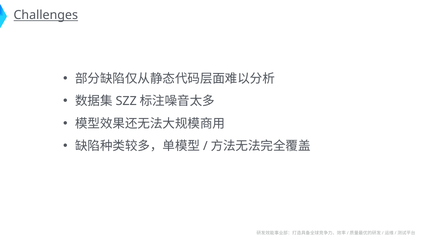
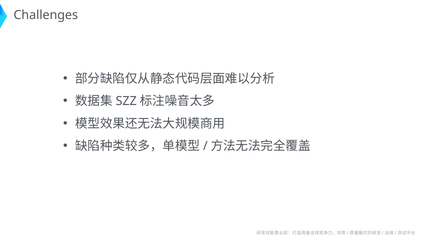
Challenges underline: present -> none
